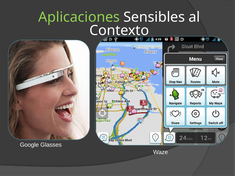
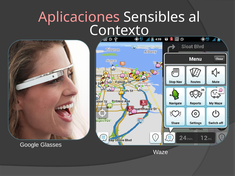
Aplicaciones colour: light green -> pink
